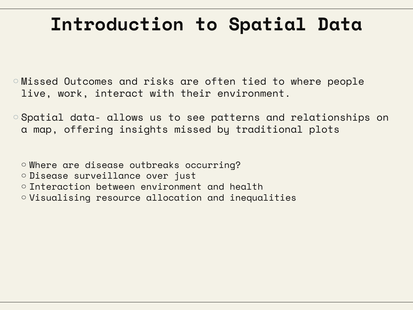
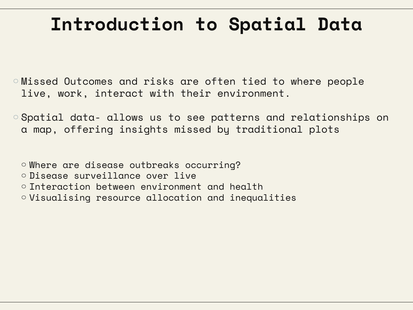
over just: just -> live
